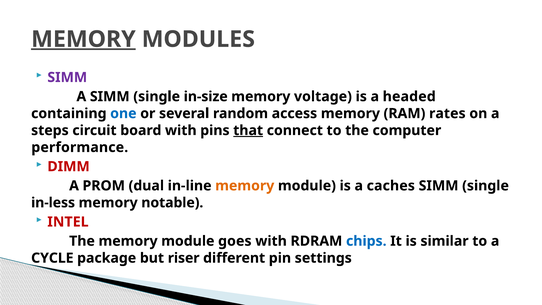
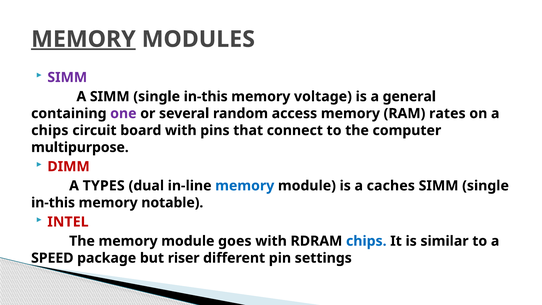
A SIMM single in-size: in-size -> in-this
headed: headed -> general
one colour: blue -> purple
steps at (50, 130): steps -> chips
that underline: present -> none
performance: performance -> multipurpose
PROM: PROM -> TYPES
memory at (245, 186) colour: orange -> blue
in-less at (53, 203): in-less -> in-this
CYCLE: CYCLE -> SPEED
